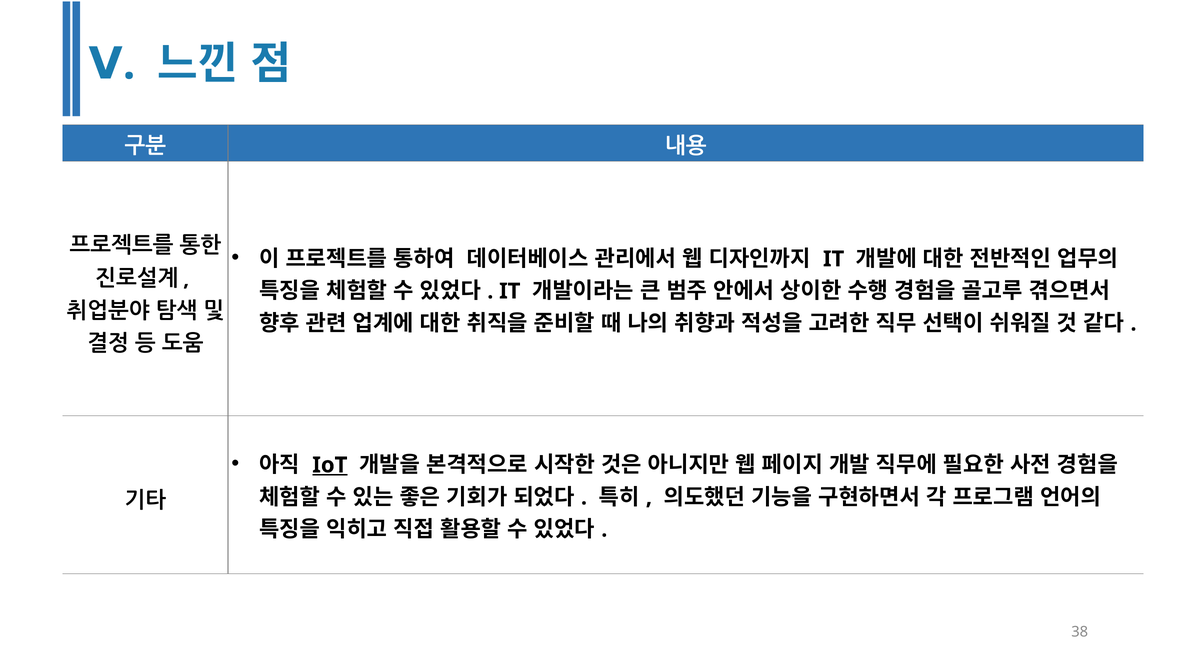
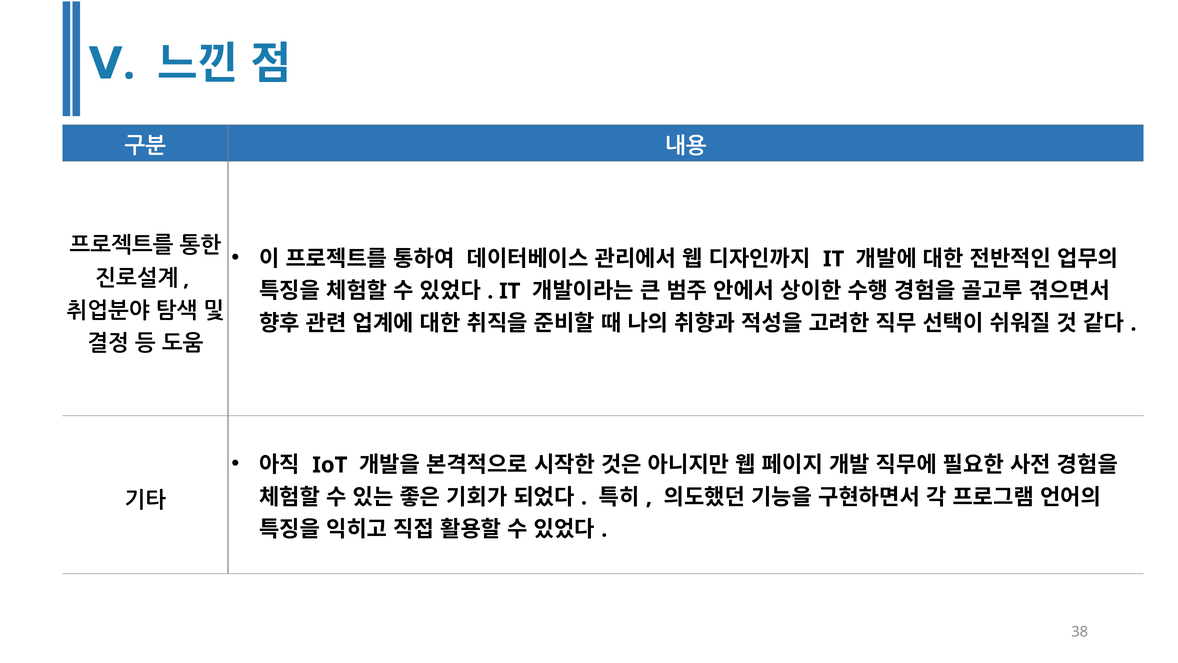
IoT underline: present -> none
